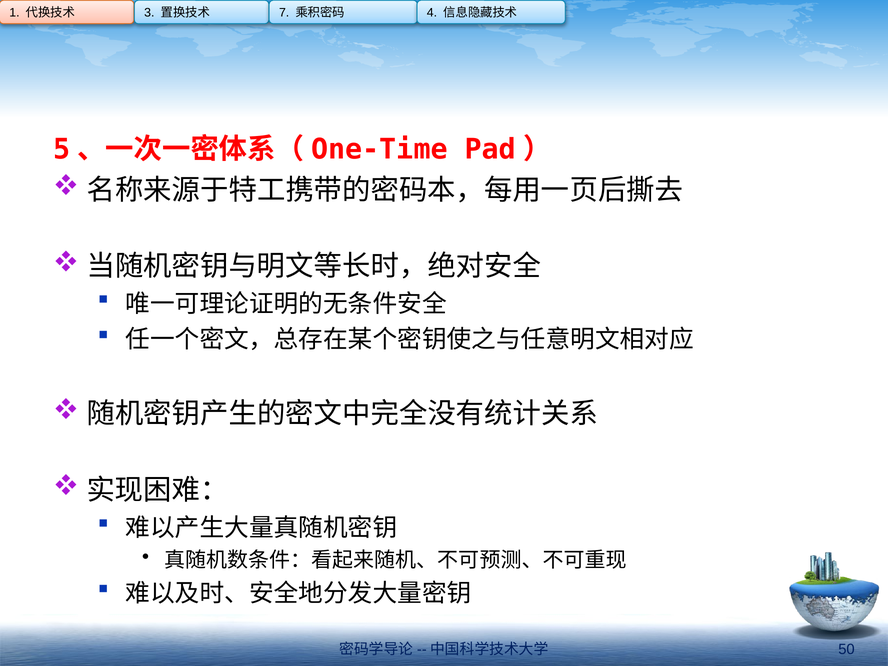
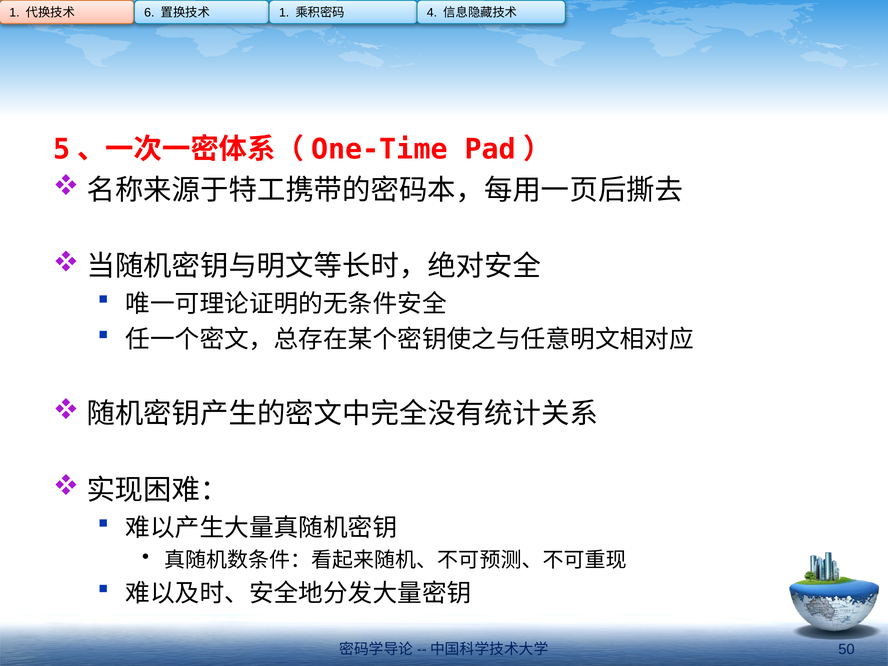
3: 3 -> 6
7 at (284, 13): 7 -> 1
